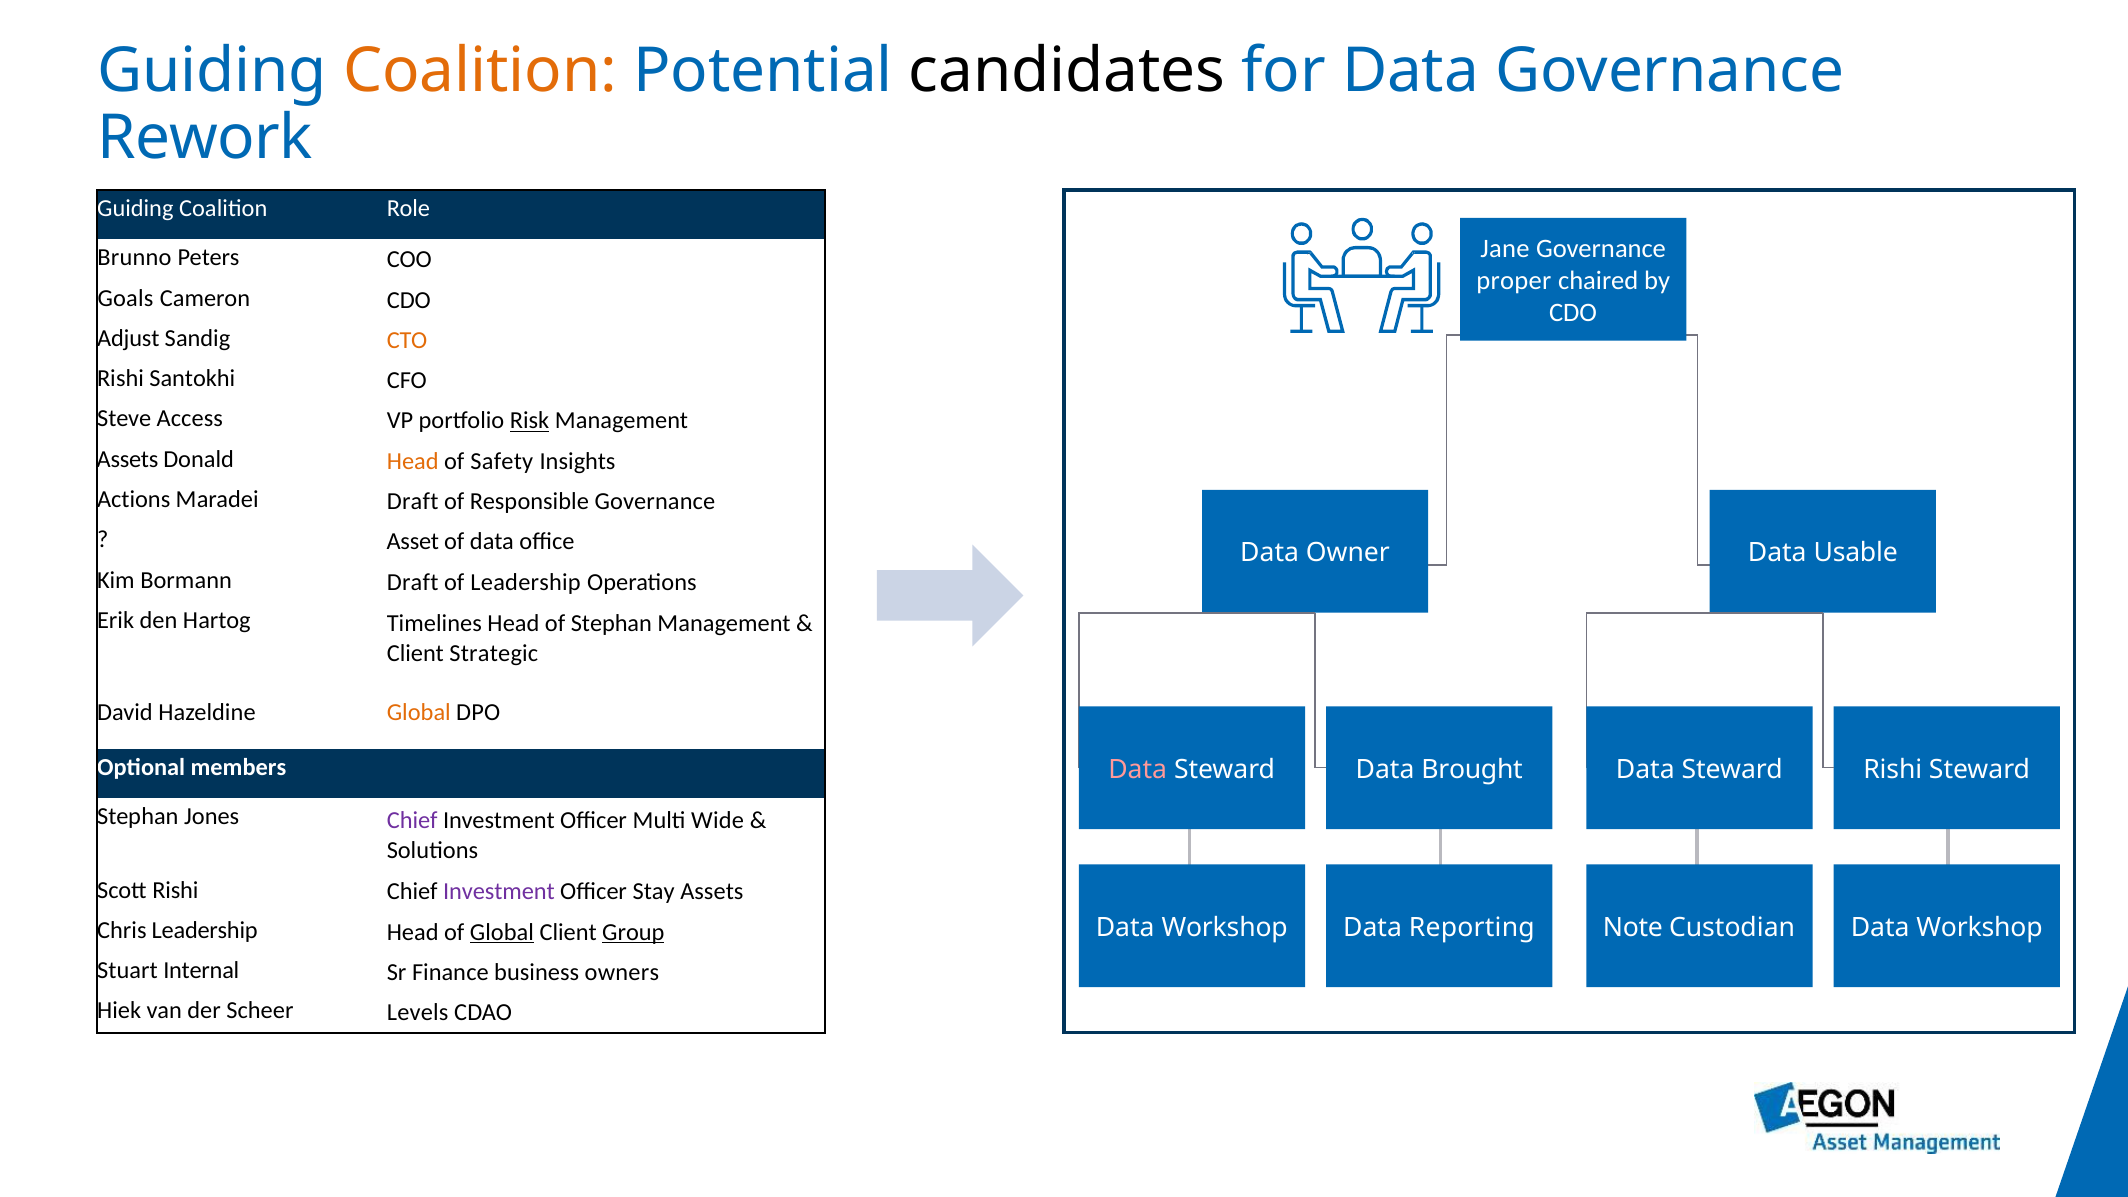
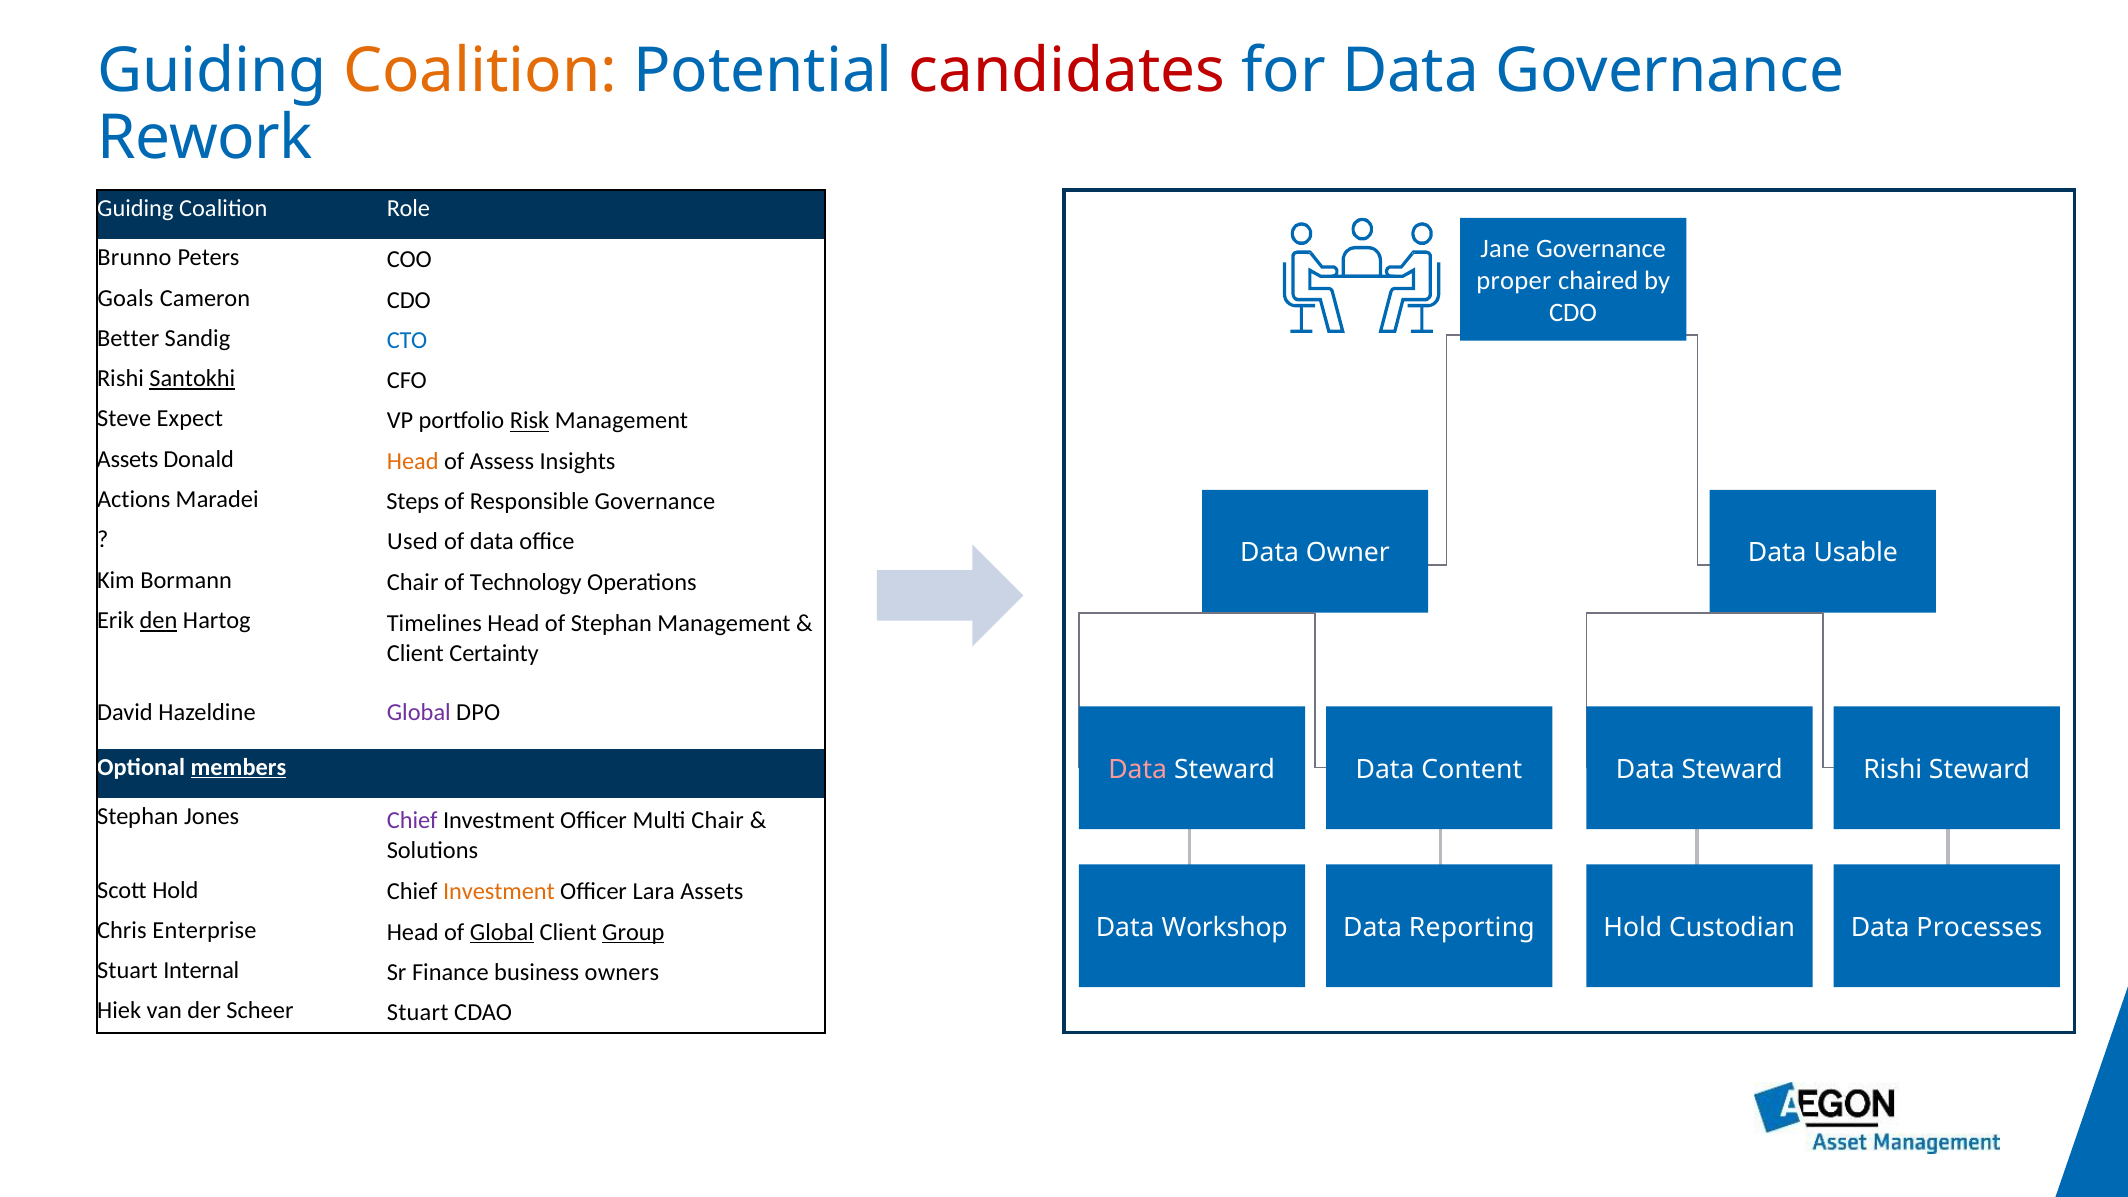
candidates colour: black -> red
Adjust: Adjust -> Better
CTO colour: orange -> blue
Santokhi underline: none -> present
Access: Access -> Expect
Safety: Safety -> Assess
Maradei Draft: Draft -> Steps
Asset: Asset -> Used
Bormann Draft: Draft -> Chair
of Leadership: Leadership -> Technology
den underline: none -> present
Strategic: Strategic -> Certainty
Global at (419, 712) colour: orange -> purple
members underline: none -> present
Brought: Brought -> Content
Multi Wide: Wide -> Chair
Scott Rishi: Rishi -> Hold
Investment at (499, 892) colour: purple -> orange
Stay: Stay -> Lara
Chris Leadership: Leadership -> Enterprise
Note at (1633, 928): Note -> Hold
Custodian Data Workshop: Workshop -> Processes
Scheer Levels: Levels -> Stuart
